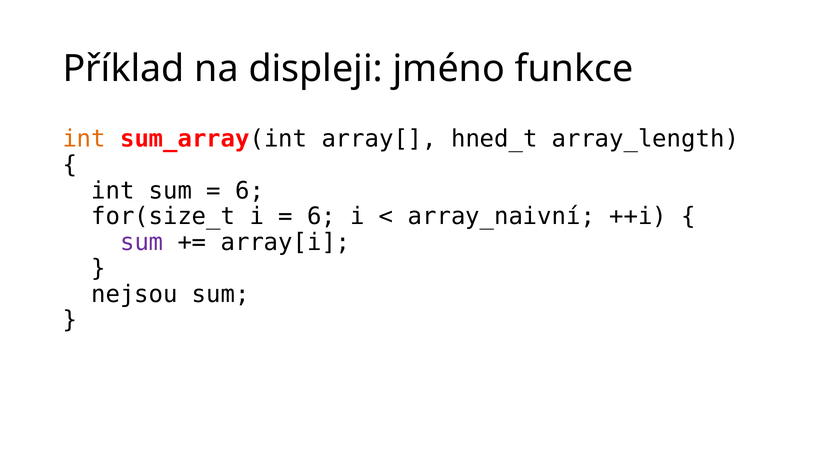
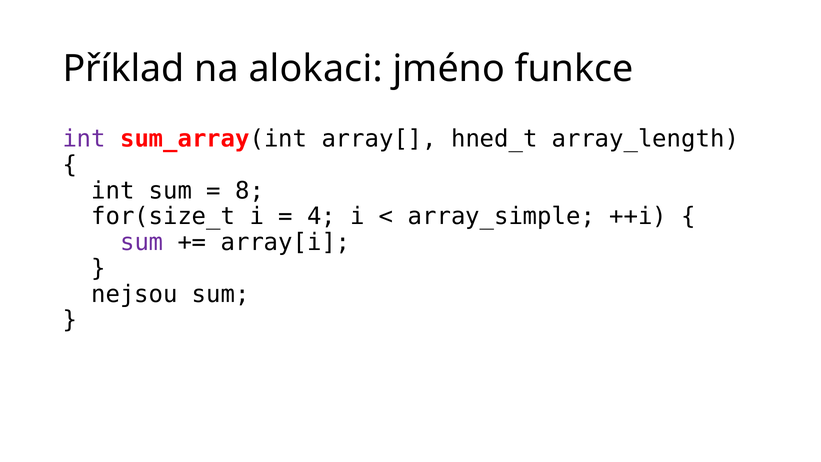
displeji: displeji -> alokaci
int at (84, 139) colour: orange -> purple
6 at (250, 191): 6 -> 8
6 at (321, 216): 6 -> 4
array_naivní: array_naivní -> array_simple
